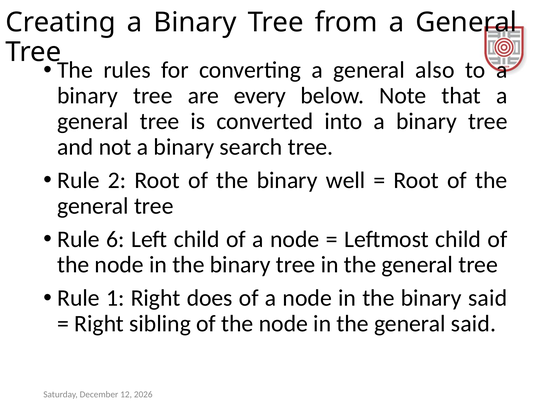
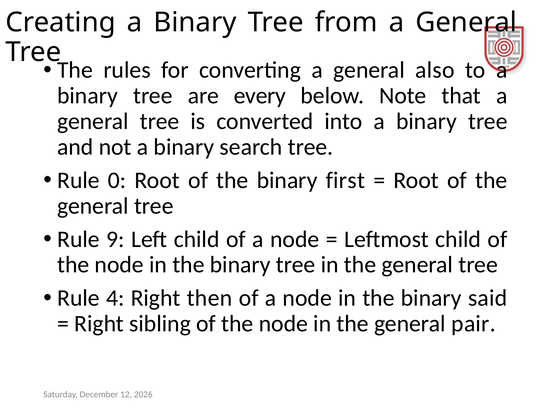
2: 2 -> 0
well: well -> first
6: 6 -> 9
1: 1 -> 4
does: does -> then
general said: said -> pair
